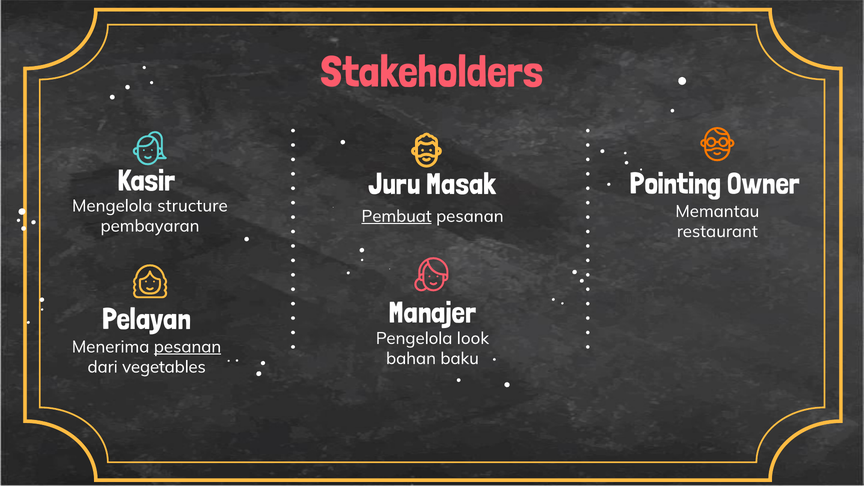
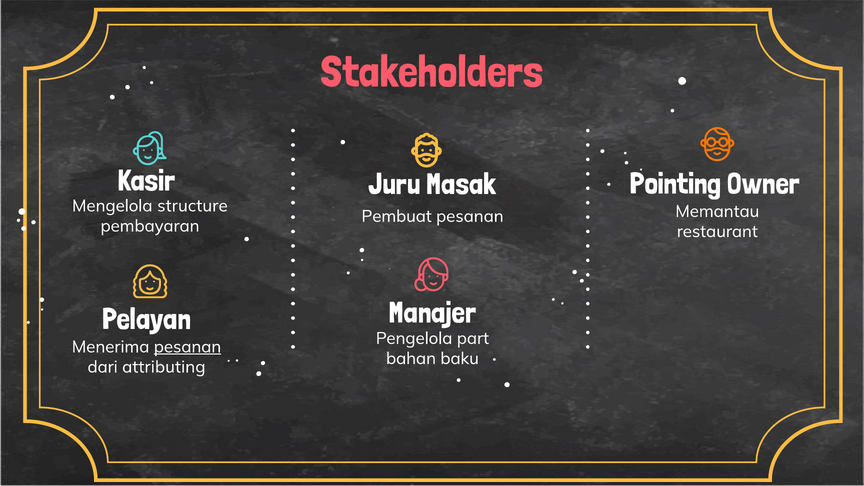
Pembuat underline: present -> none
look: look -> part
vegetables: vegetables -> attributing
